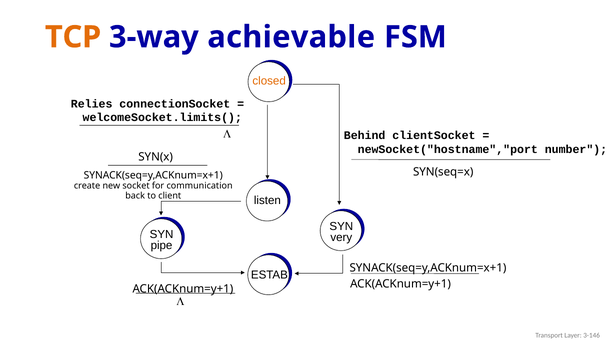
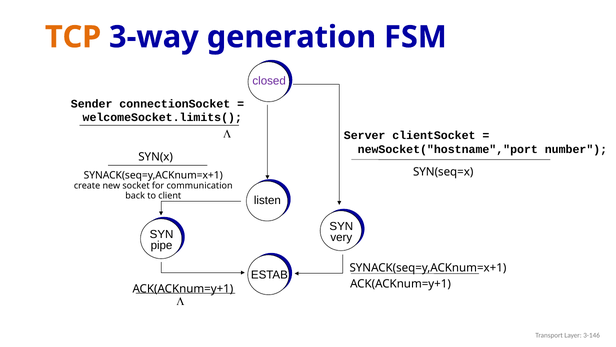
achievable: achievable -> generation
closed colour: orange -> purple
Relies: Relies -> Sender
Behind: Behind -> Server
